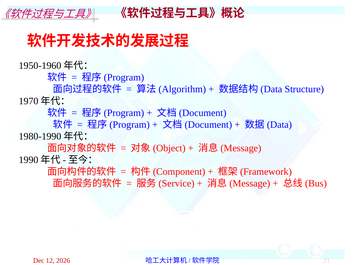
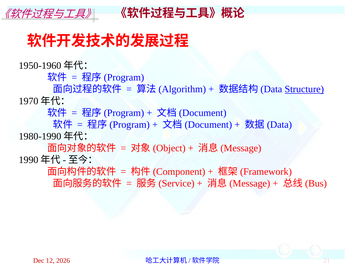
Structure underline: none -> present
